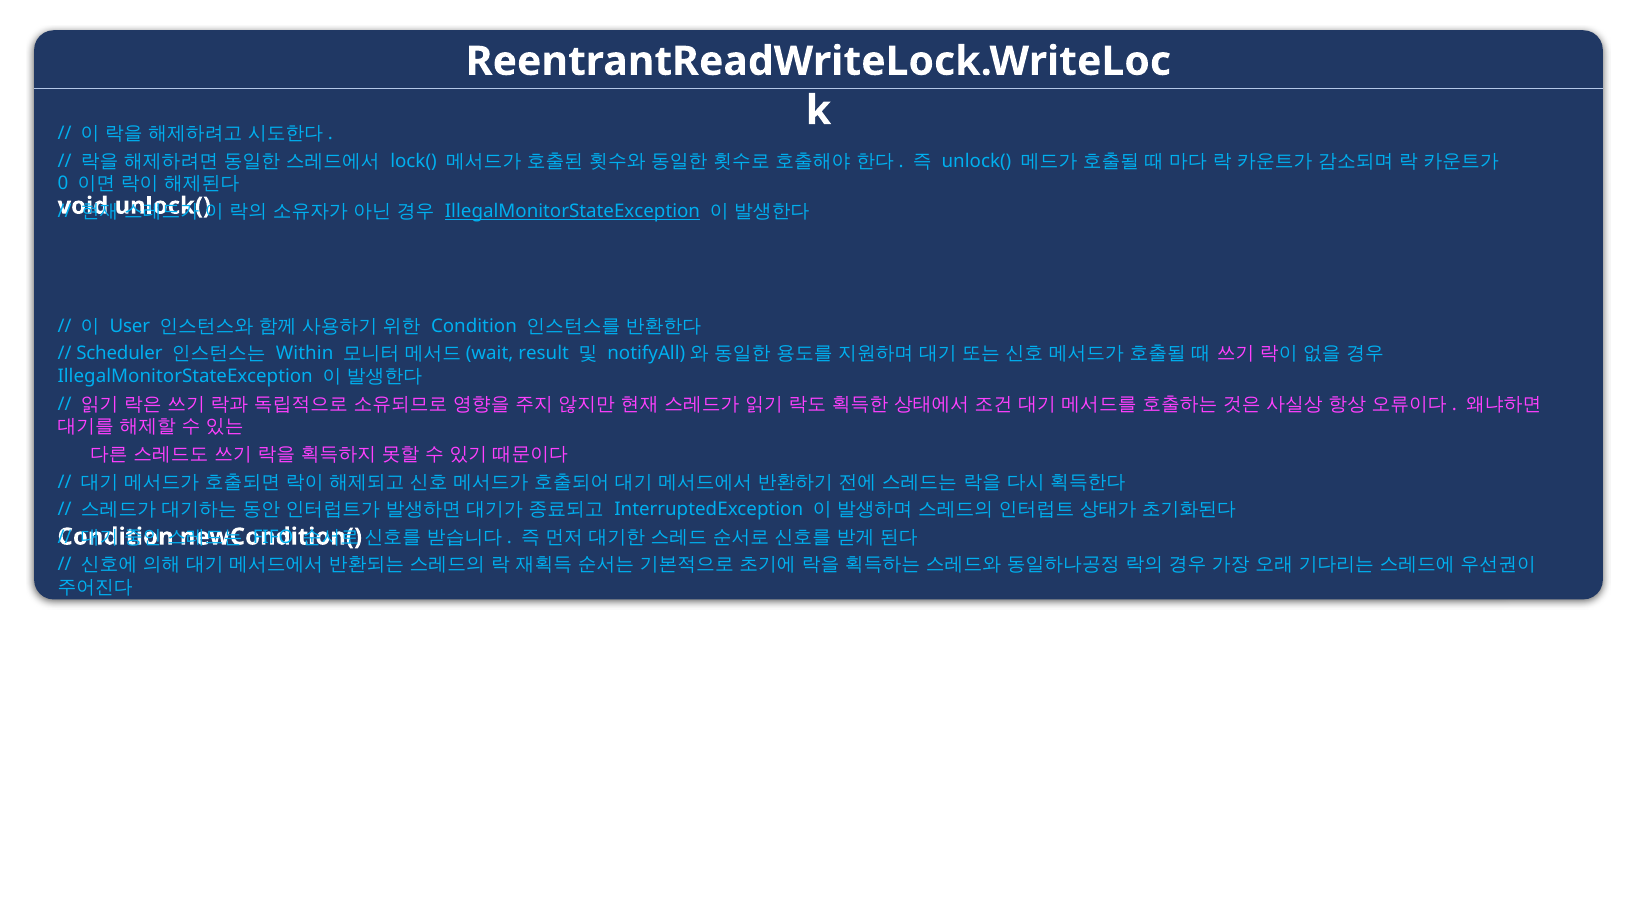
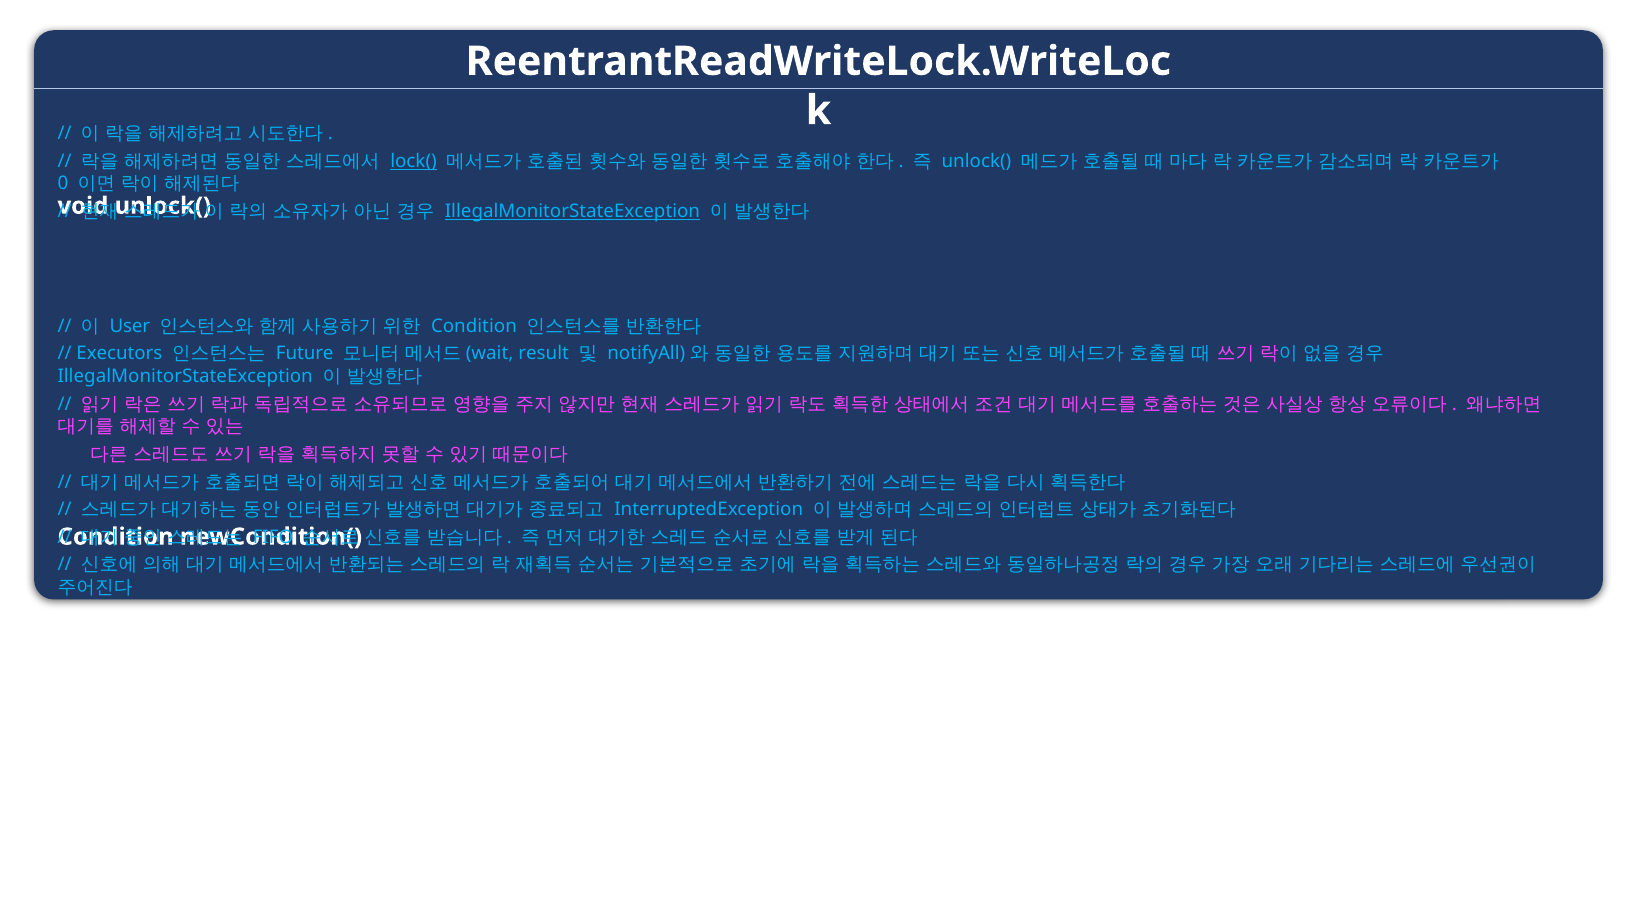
lock( underline: none -> present
Scheduler: Scheduler -> Executors
Within: Within -> Future
